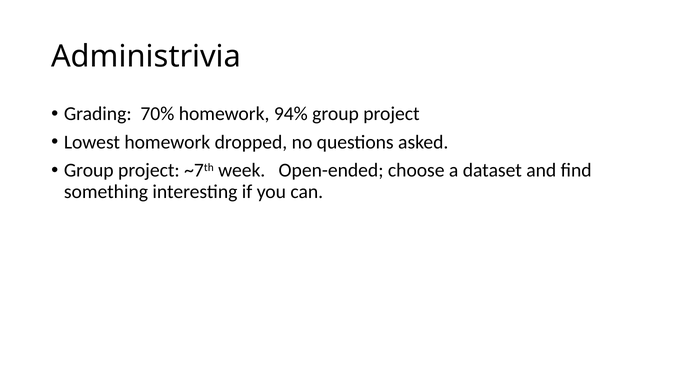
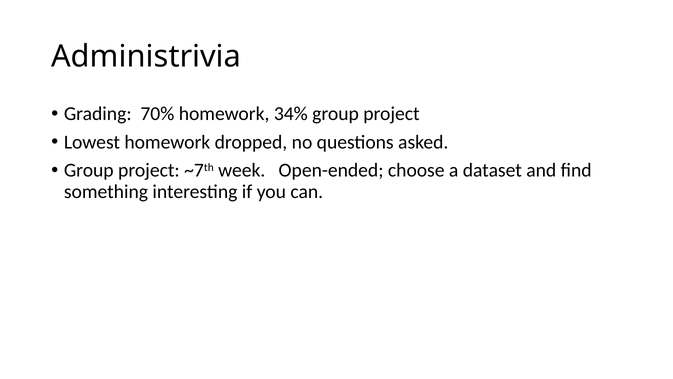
94%: 94% -> 34%
